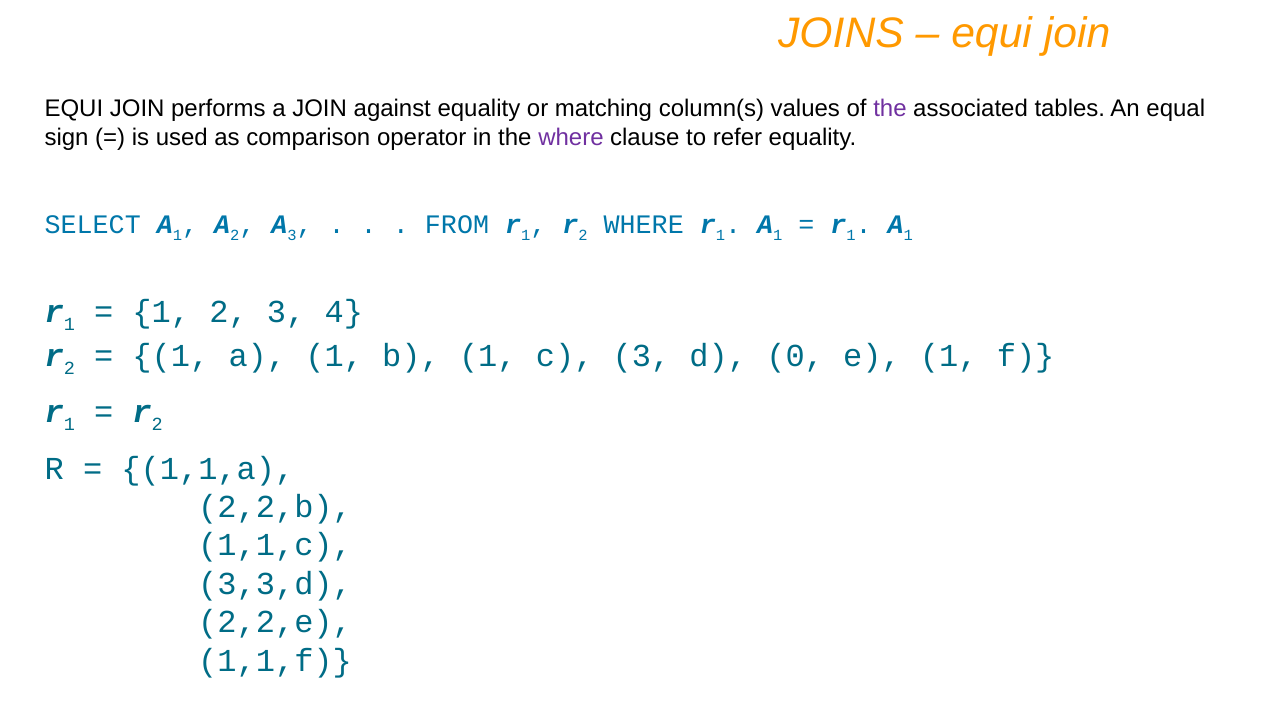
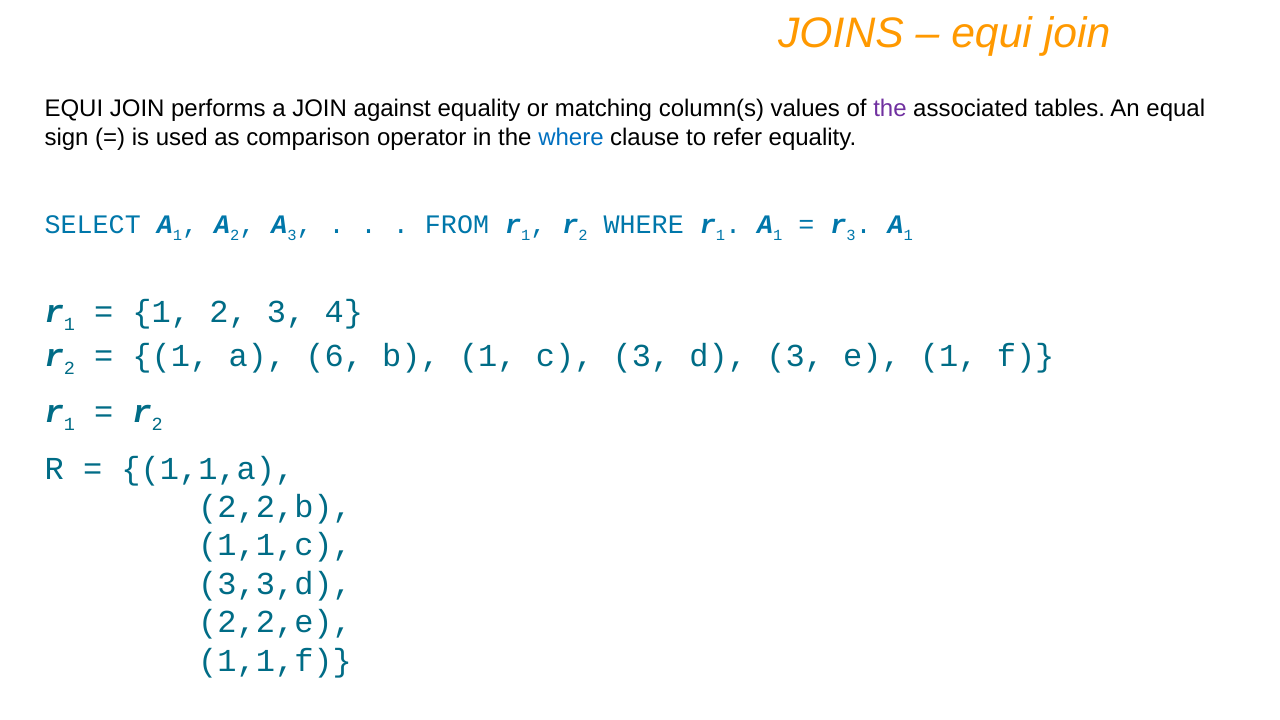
where at (571, 138) colour: purple -> blue
1 at (851, 235): 1 -> 3
1 a 1: 1 -> 6
d 0: 0 -> 3
